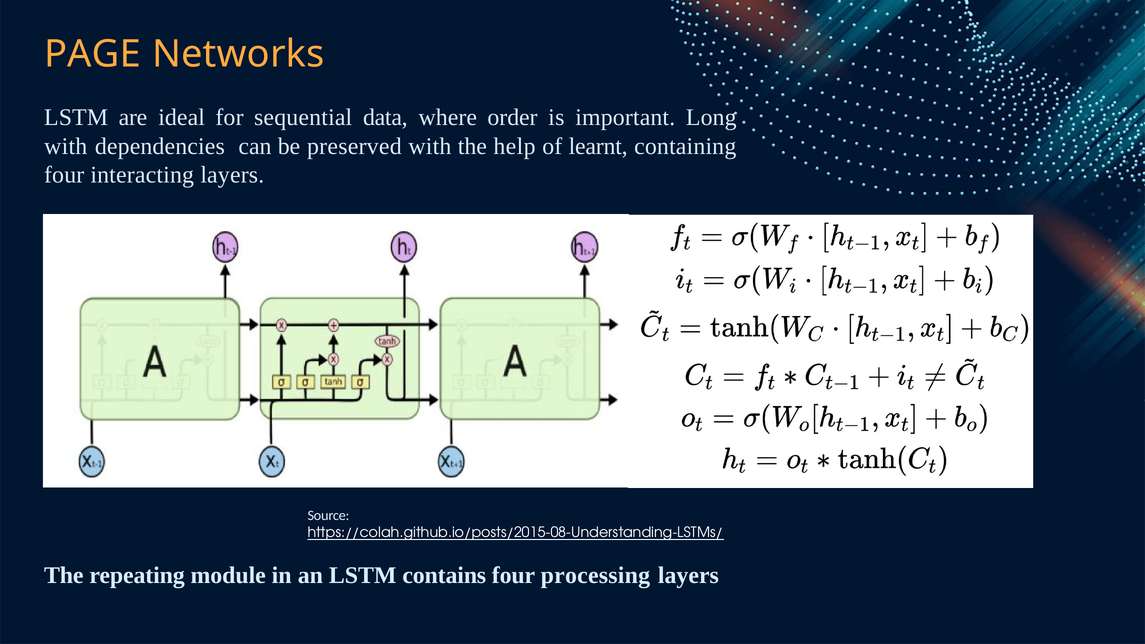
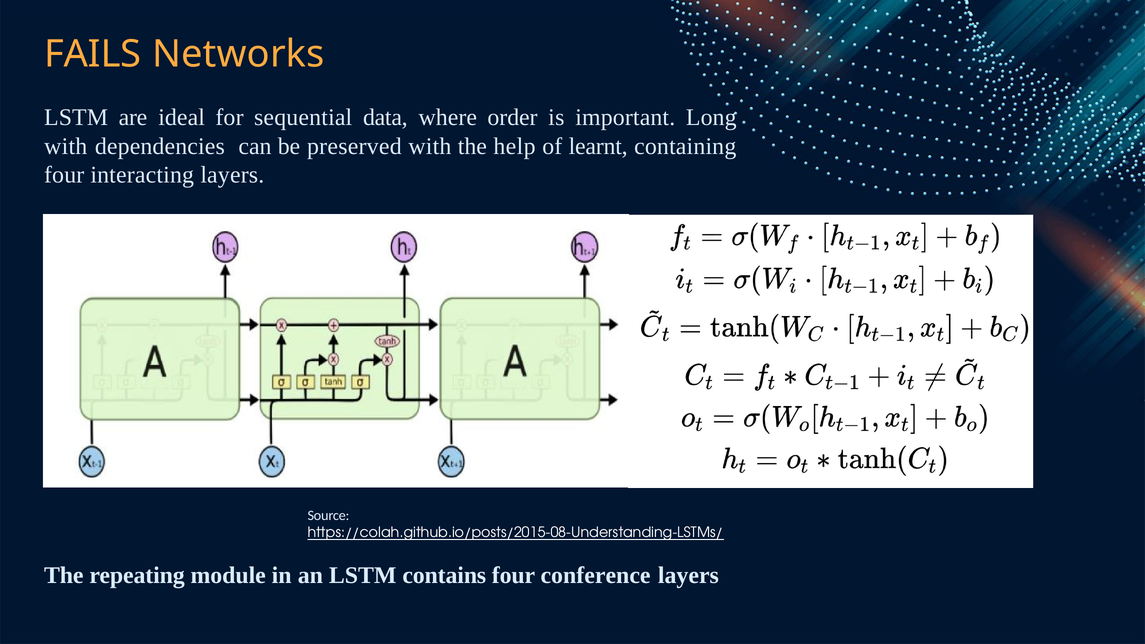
PAGE: PAGE -> FAILS
processing: processing -> conference
